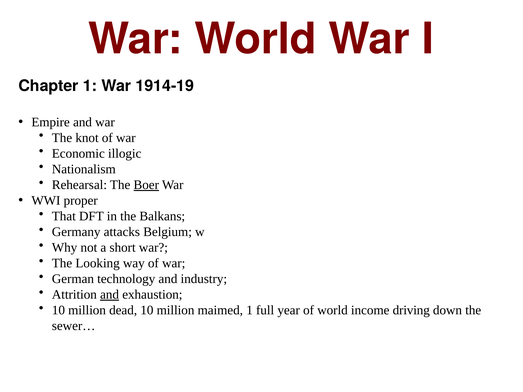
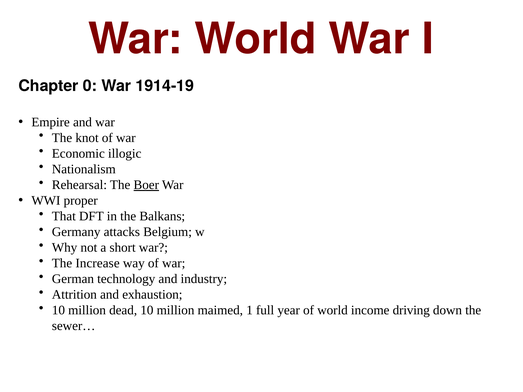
Chapter 1: 1 -> 0
Looking: Looking -> Increase
and at (110, 295) underline: present -> none
